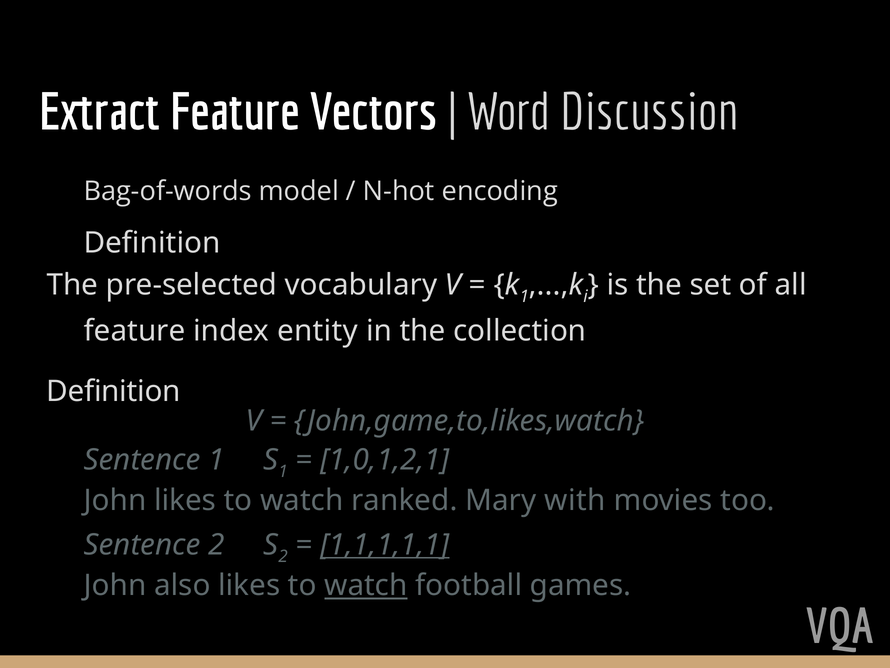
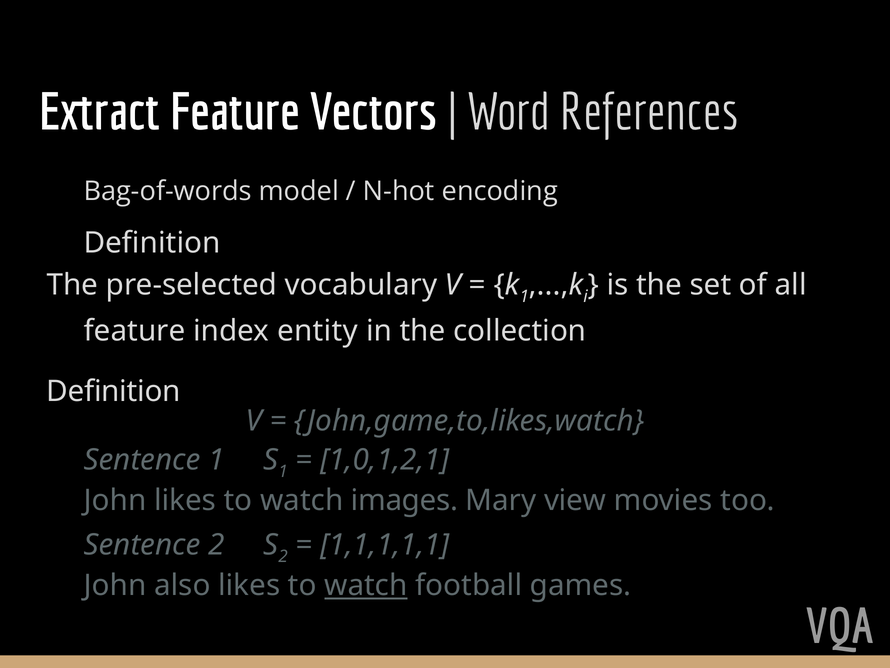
Discussion: Discussion -> References
ranked: ranked -> images
with: with -> view
1,1,1,1,1 underline: present -> none
